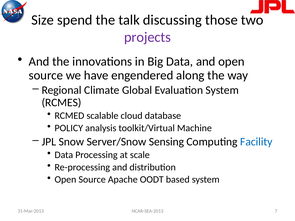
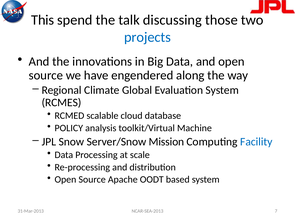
Size: Size -> This
projects colour: purple -> blue
Sensing: Sensing -> Mission
